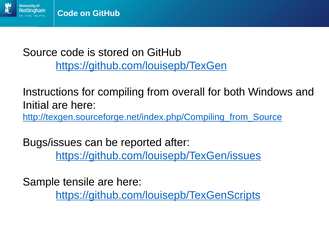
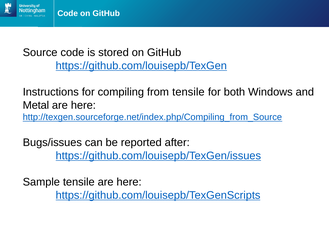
from overall: overall -> tensile
Initial: Initial -> Metal
